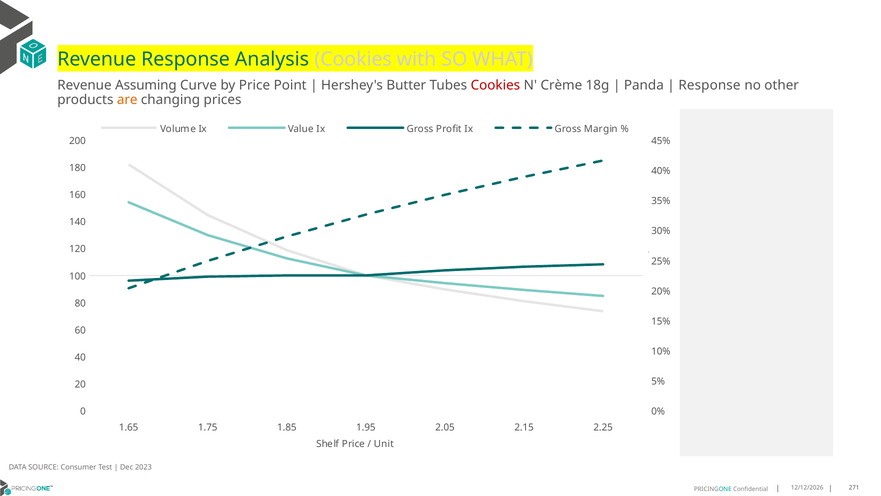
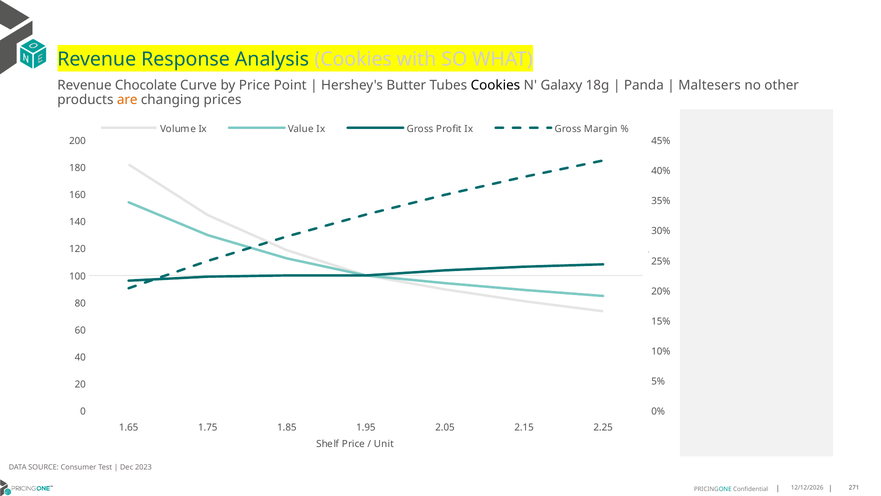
Assuming: Assuming -> Chocolate
Cookies at (495, 85) colour: red -> black
Crème: Crème -> Galaxy
Response at (709, 85): Response -> Maltesers
